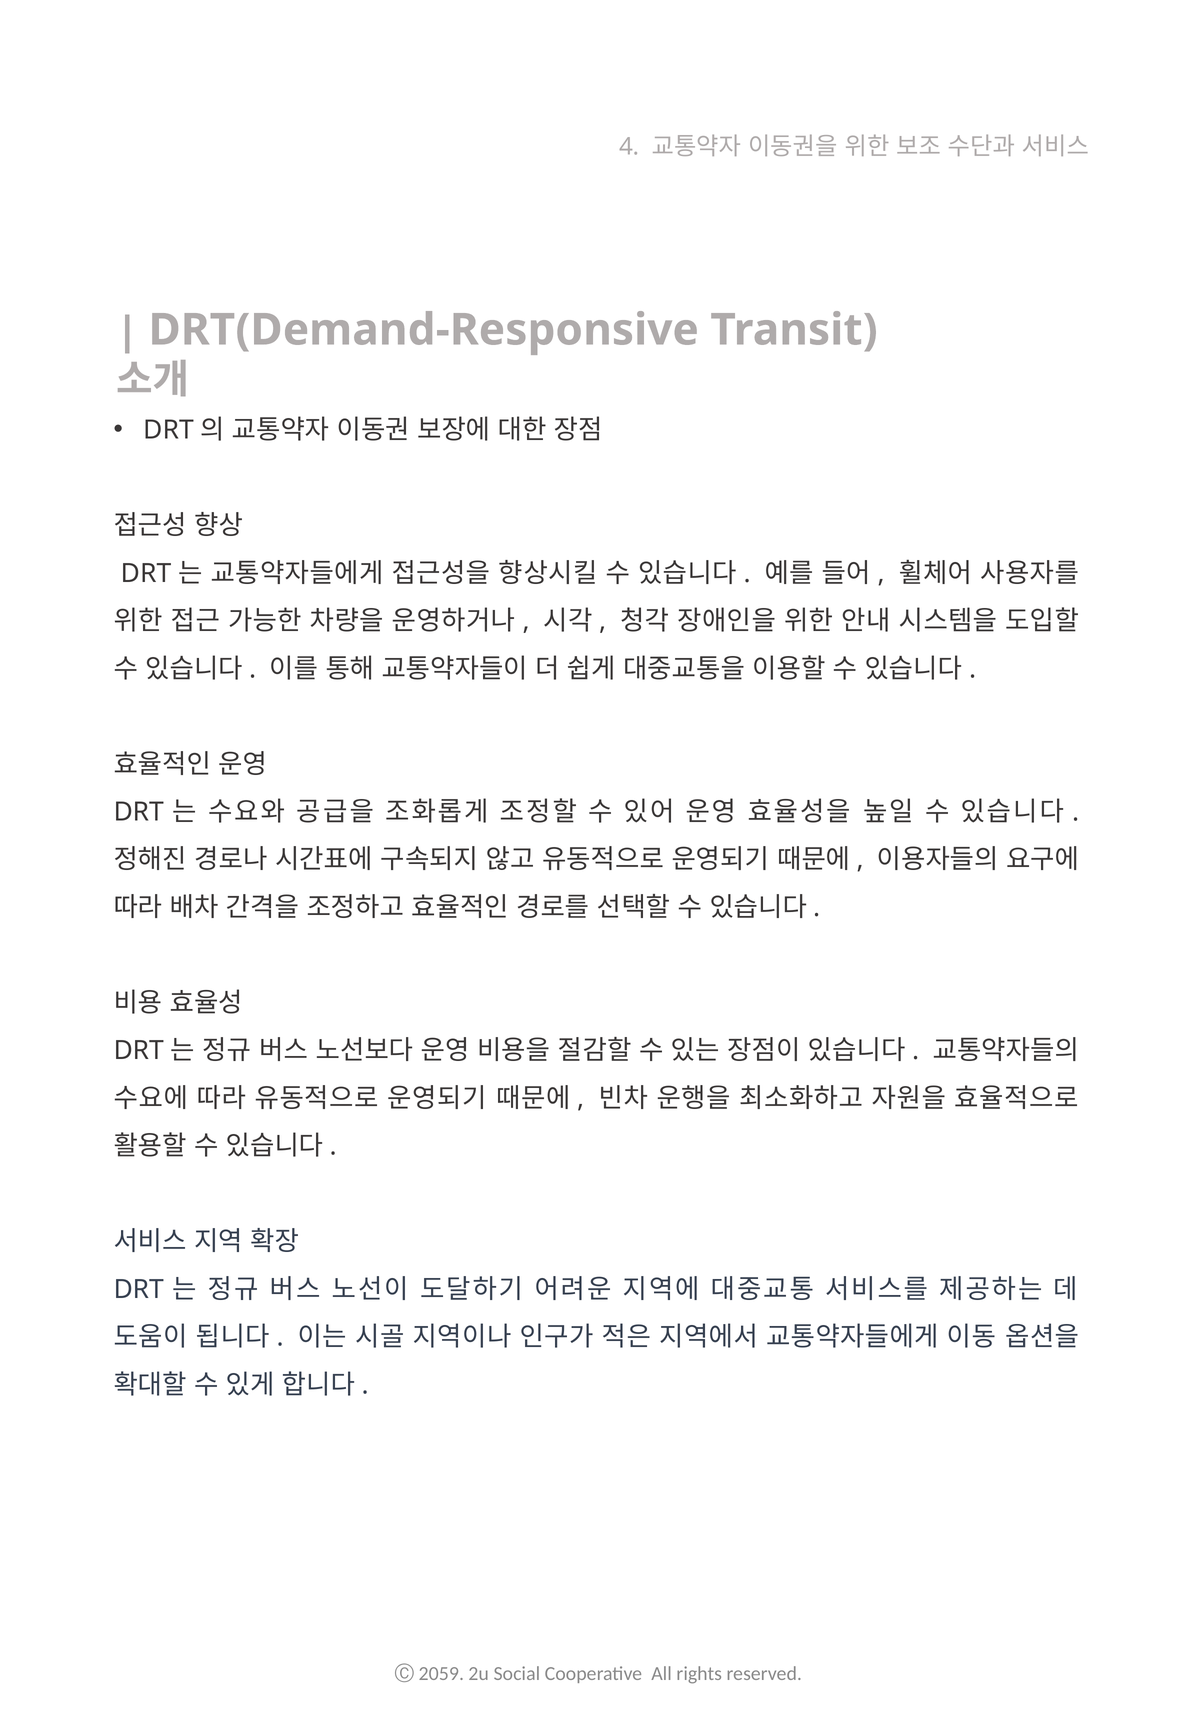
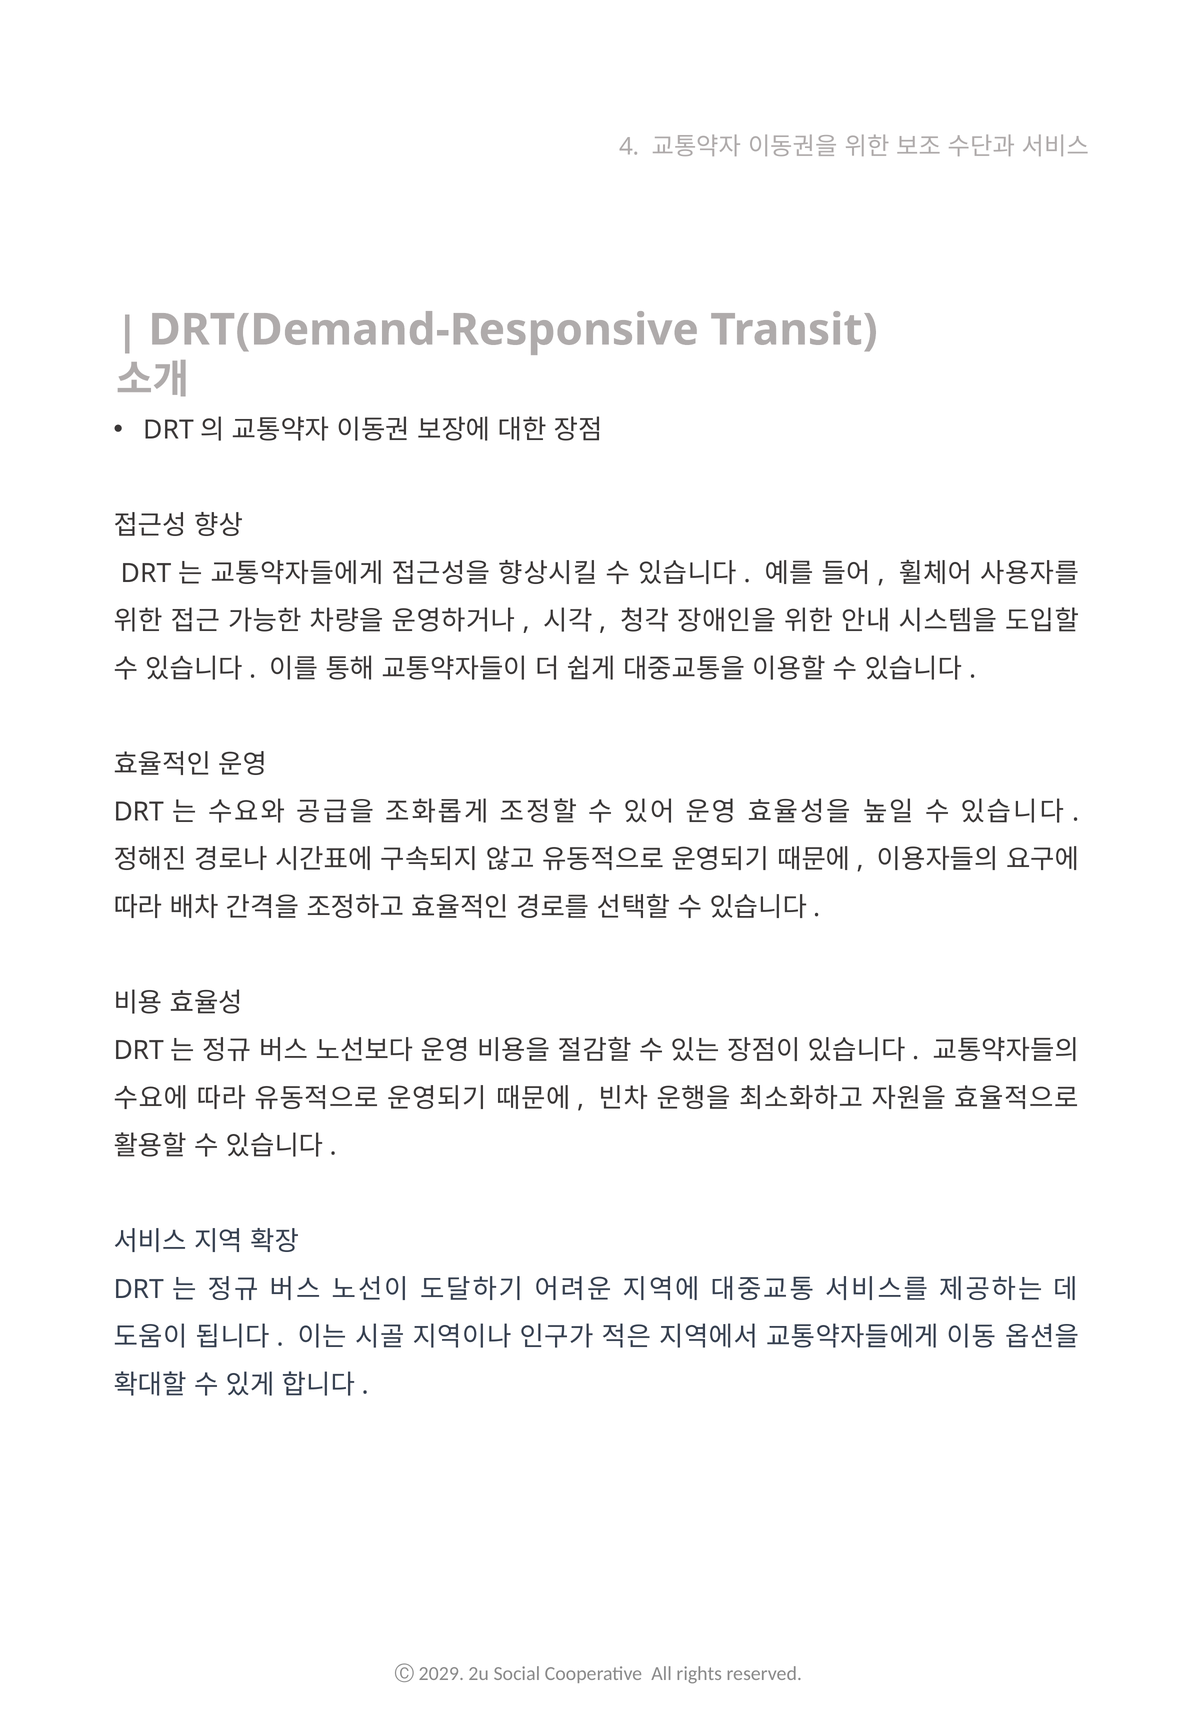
2059: 2059 -> 2029
